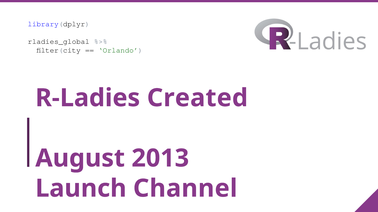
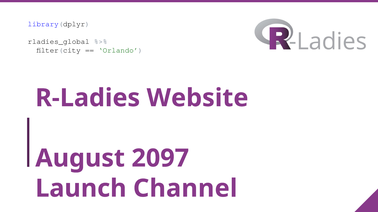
Created: Created -> Website
2013: 2013 -> 2097
